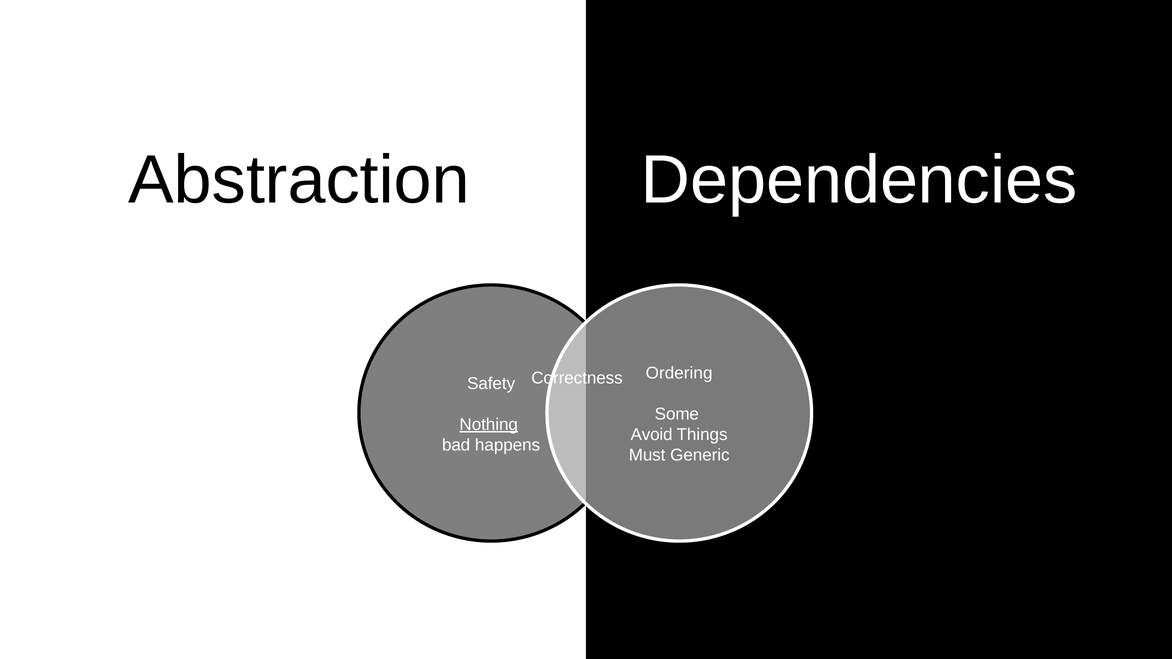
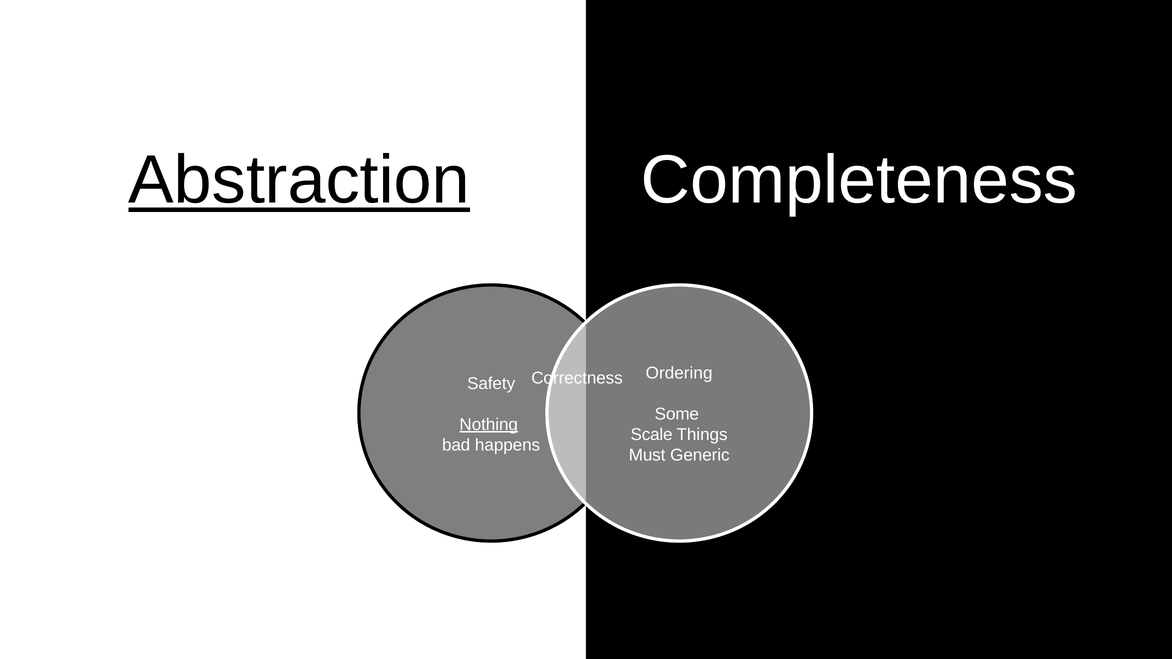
Abstraction underline: none -> present
Dependencies at (859, 180): Dependencies -> Completeness
Avoid: Avoid -> Scale
